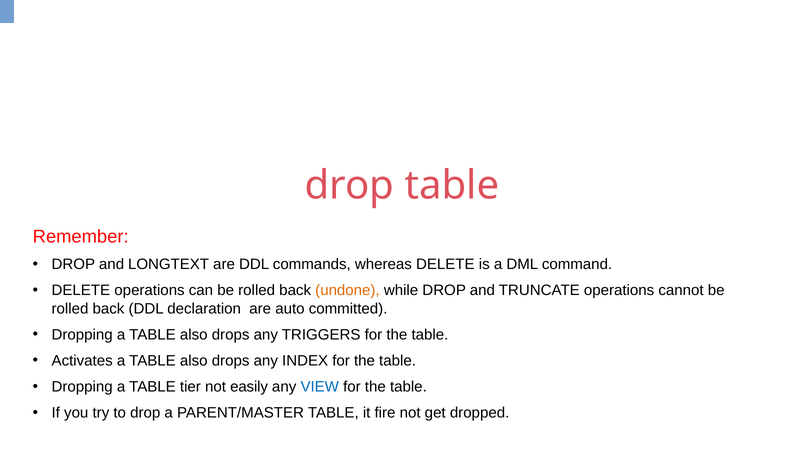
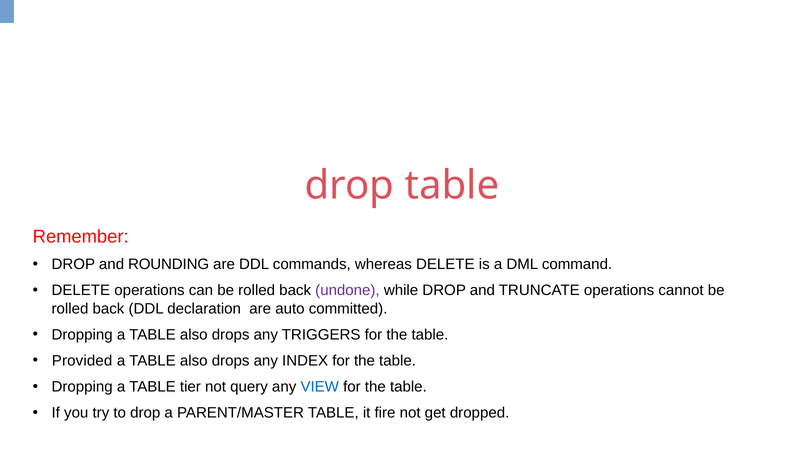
LONGTEXT: LONGTEXT -> ROUNDING
undone colour: orange -> purple
Activates: Activates -> Provided
easily: easily -> query
